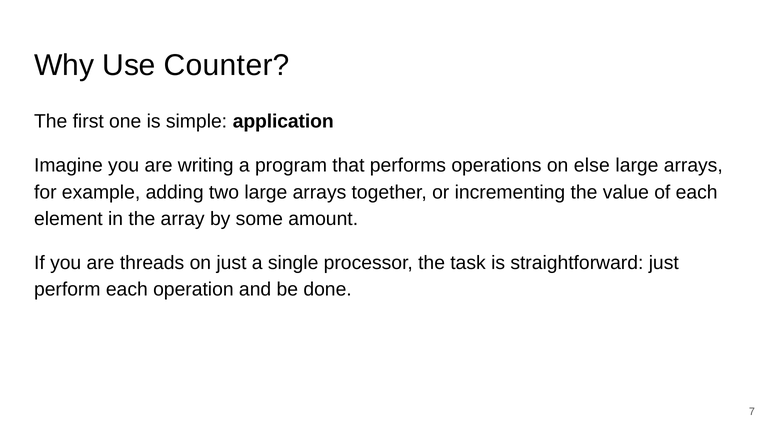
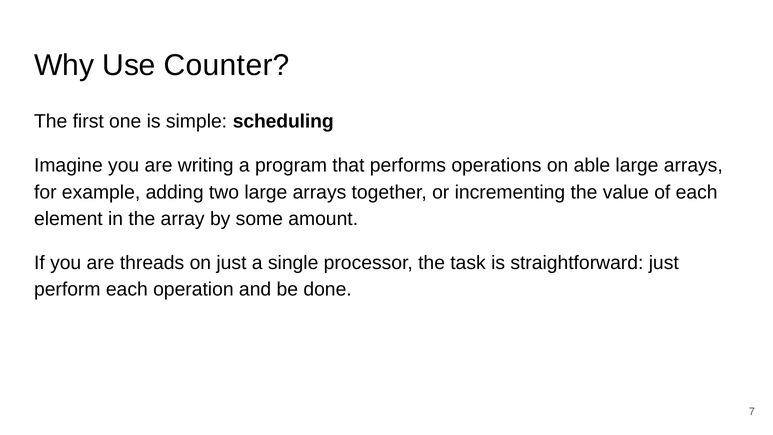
application: application -> scheduling
else: else -> able
